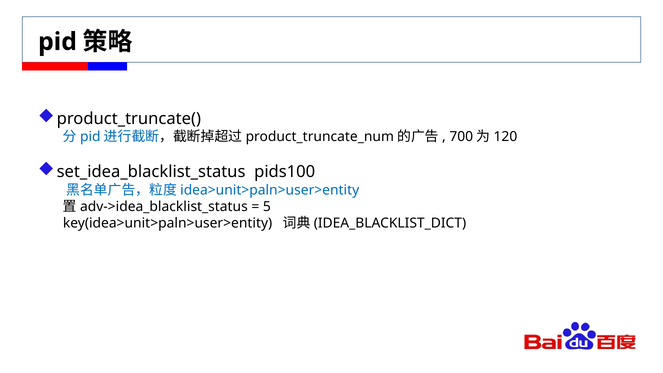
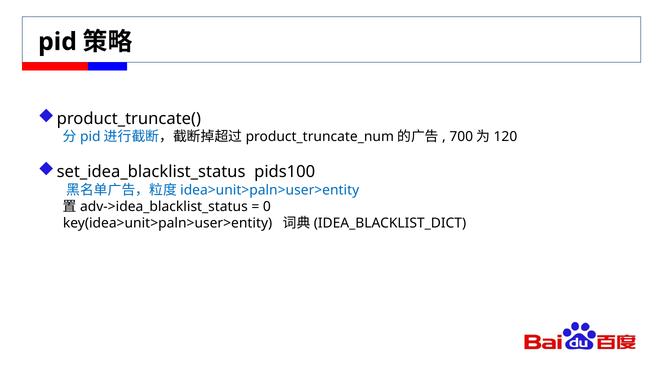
5: 5 -> 0
